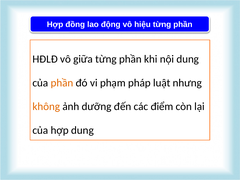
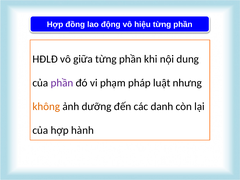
phần at (62, 83) colour: orange -> purple
điểm: điểm -> danh
hợp dung: dung -> hành
